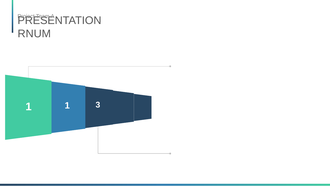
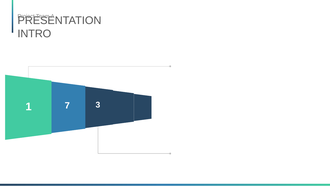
RNUM: RNUM -> INTRO
1 1: 1 -> 7
